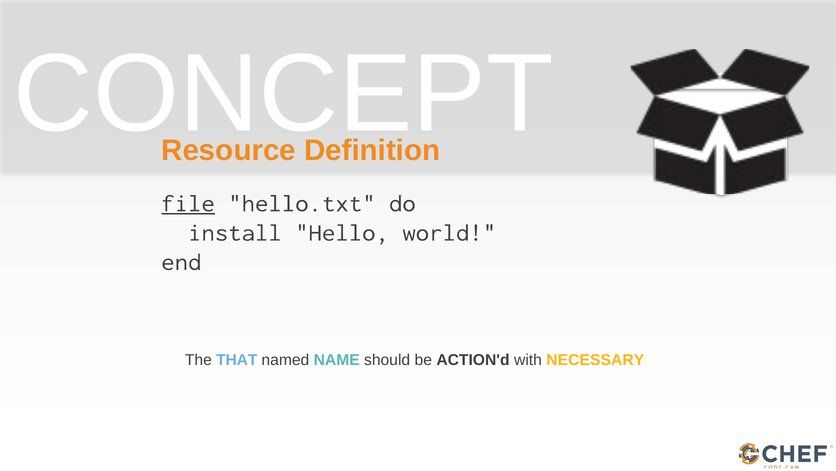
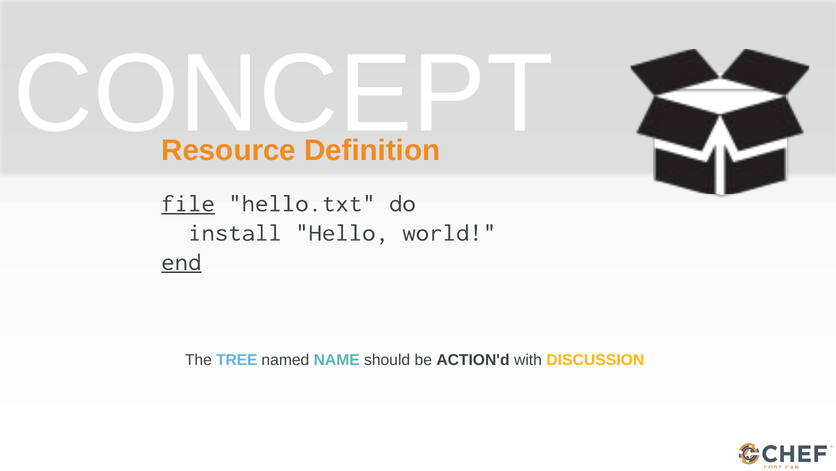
end underline: none -> present
THAT: THAT -> TREE
NECESSARY: NECESSARY -> DISCUSSION
